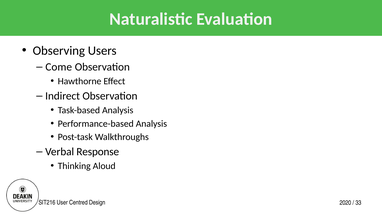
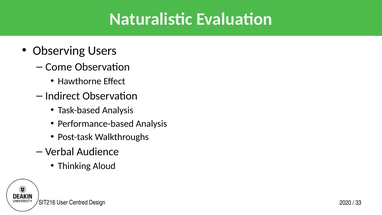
Response: Response -> Audience
